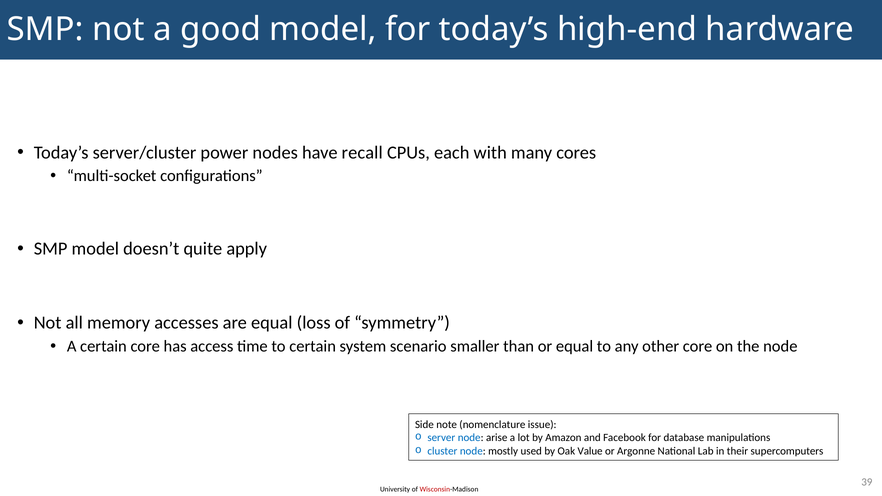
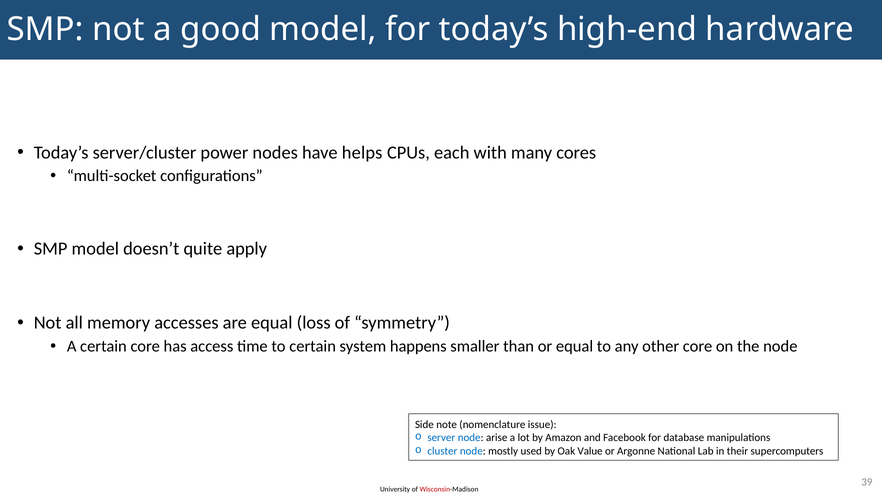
recall: recall -> helps
scenario: scenario -> happens
